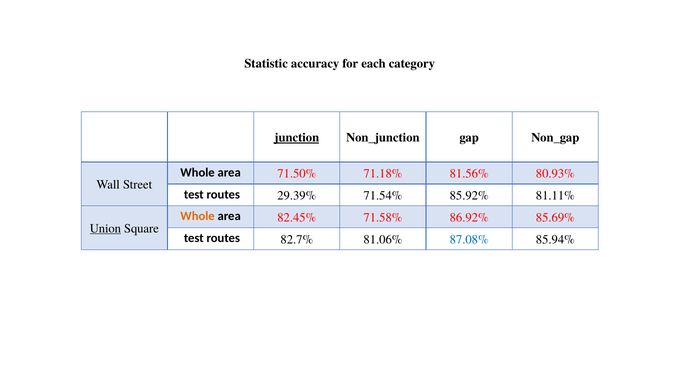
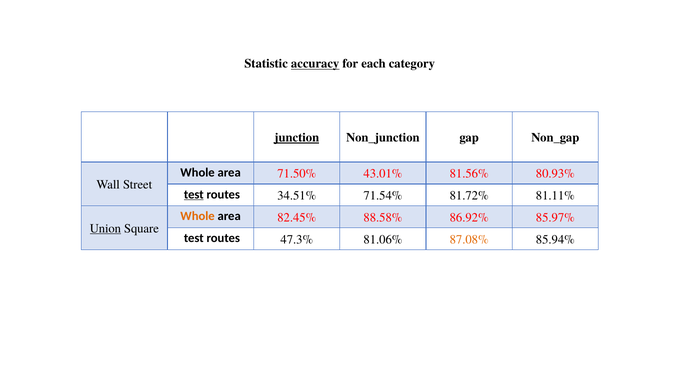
accuracy underline: none -> present
71.18%: 71.18% -> 43.01%
test at (194, 195) underline: none -> present
29.39%: 29.39% -> 34.51%
85.92%: 85.92% -> 81.72%
71.58%: 71.58% -> 88.58%
85.69%: 85.69% -> 85.97%
82.7%: 82.7% -> 47.3%
87.08% colour: blue -> orange
